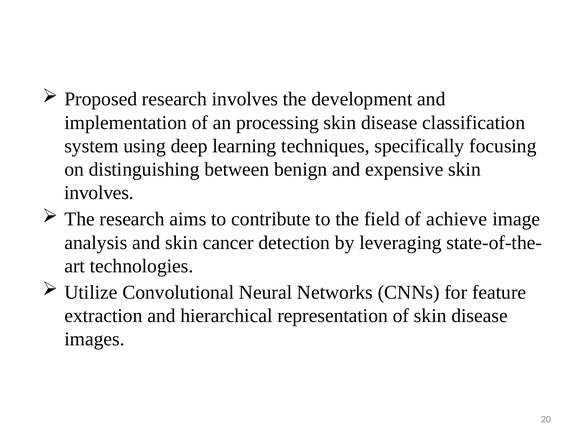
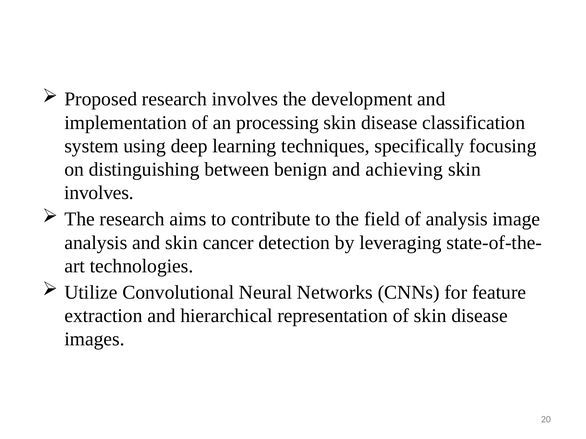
expensive: expensive -> achieving
of achieve: achieve -> analysis
